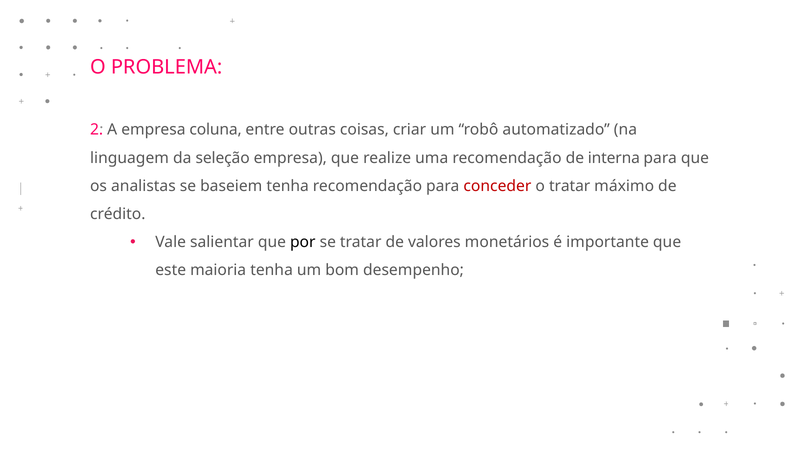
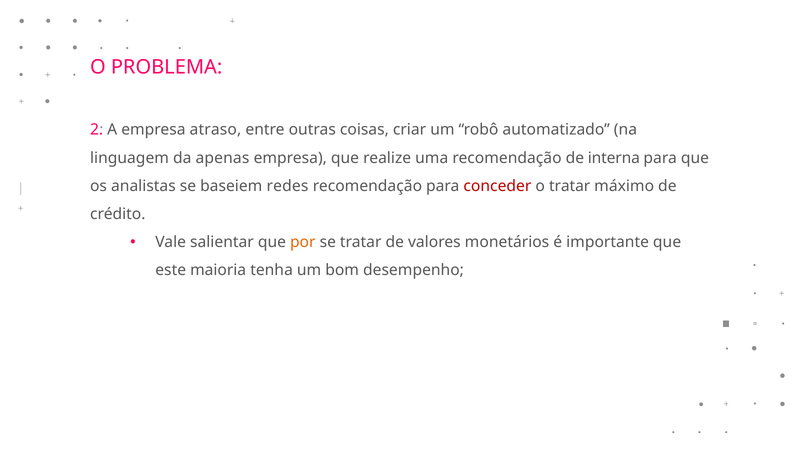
coluna: coluna -> atraso
seleção: seleção -> apenas
baseiem tenha: tenha -> redes
por colour: black -> orange
